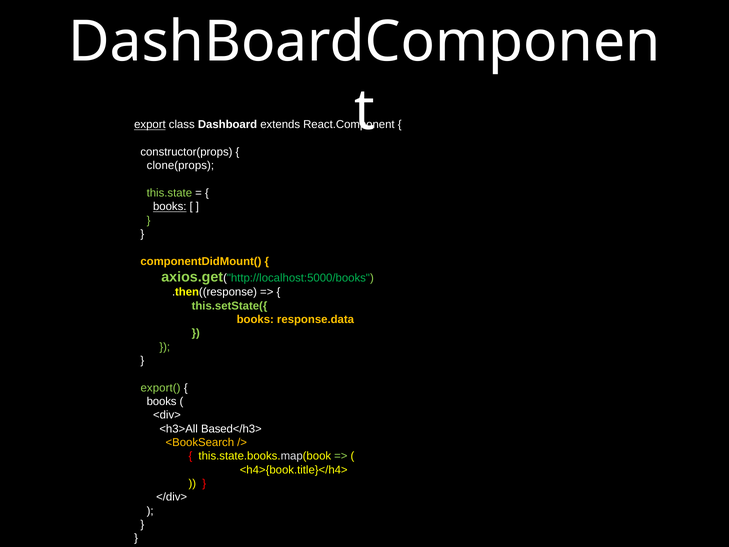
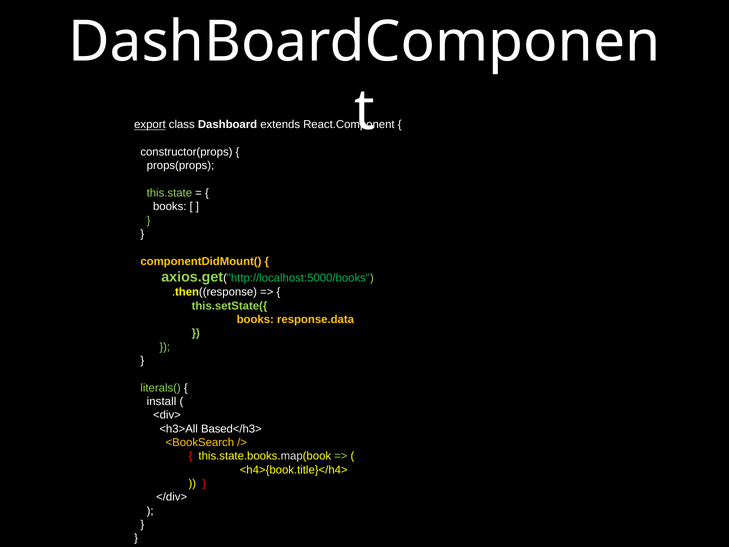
clone(props: clone(props -> props(props
books at (170, 207) underline: present -> none
export(: export( -> literals(
books at (162, 401): books -> install
